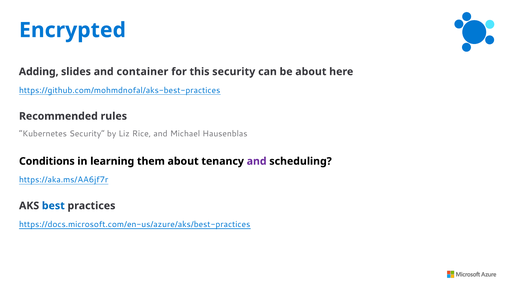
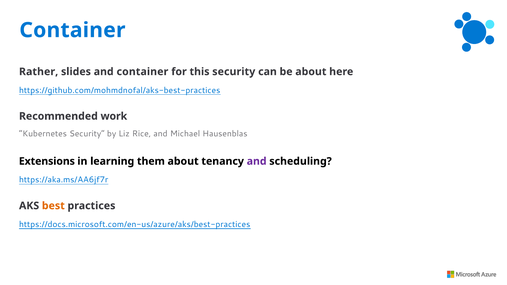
Encrypted at (72, 30): Encrypted -> Container
Adding: Adding -> Rather
rules: rules -> work
Conditions: Conditions -> Extensions
best colour: blue -> orange
